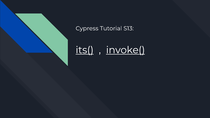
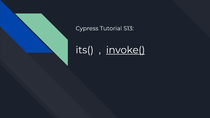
its( underline: present -> none
